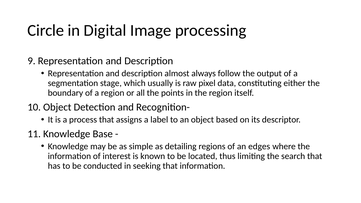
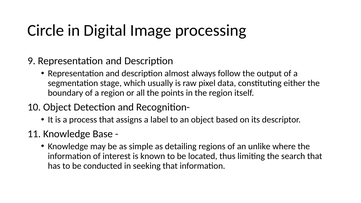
edges: edges -> unlike
